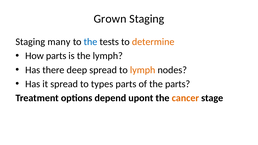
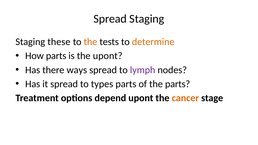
Grown at (110, 19): Grown -> Spread
many: many -> these
the at (90, 42) colour: blue -> orange
the lymph: lymph -> upont
deep: deep -> ways
lymph at (143, 70) colour: orange -> purple
